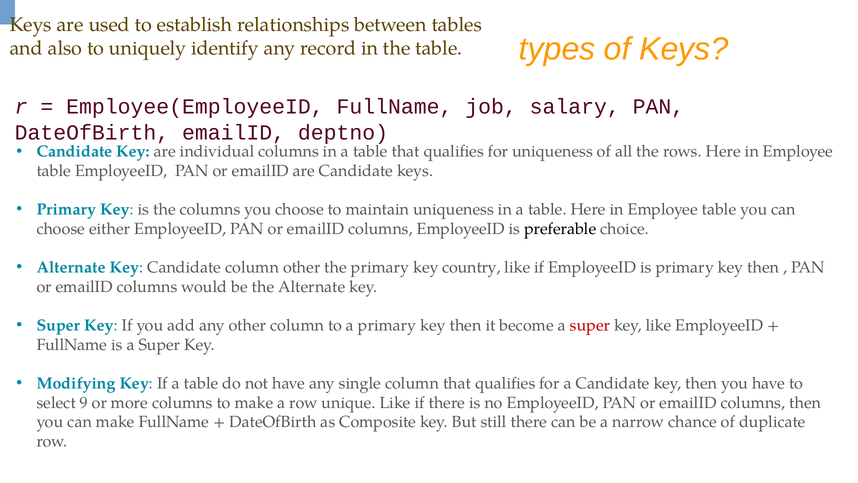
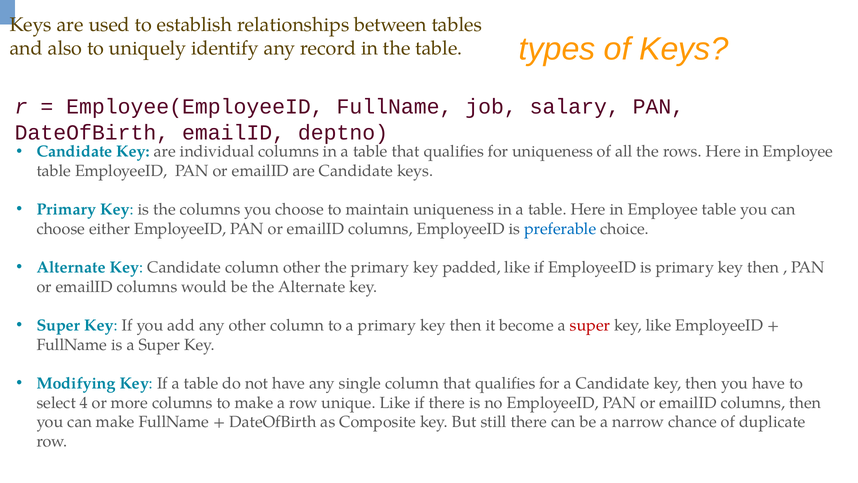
preferable colour: black -> blue
country: country -> padded
9: 9 -> 4
